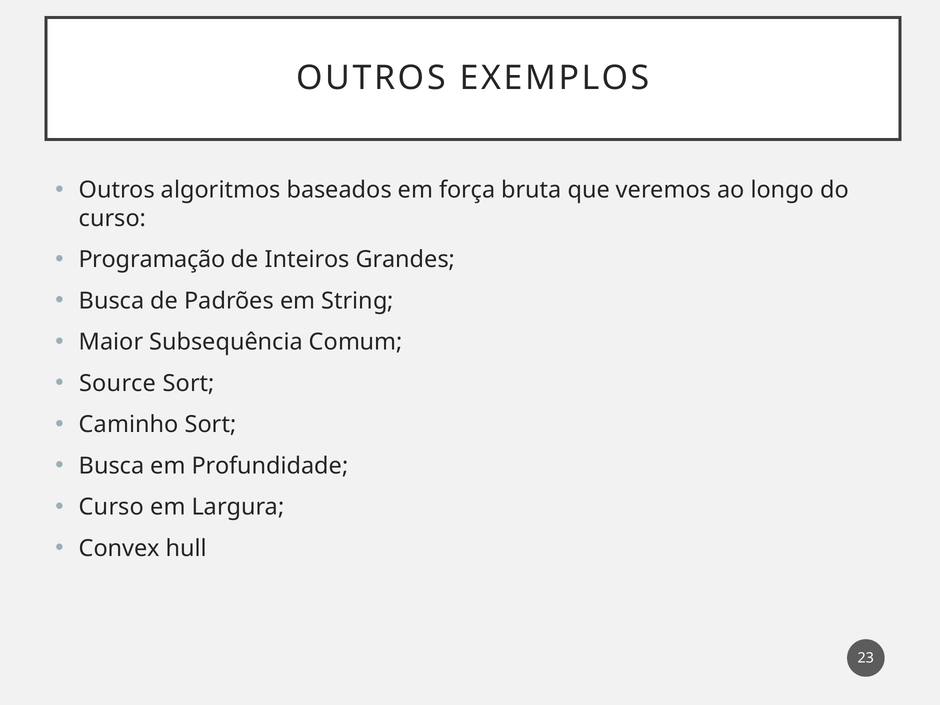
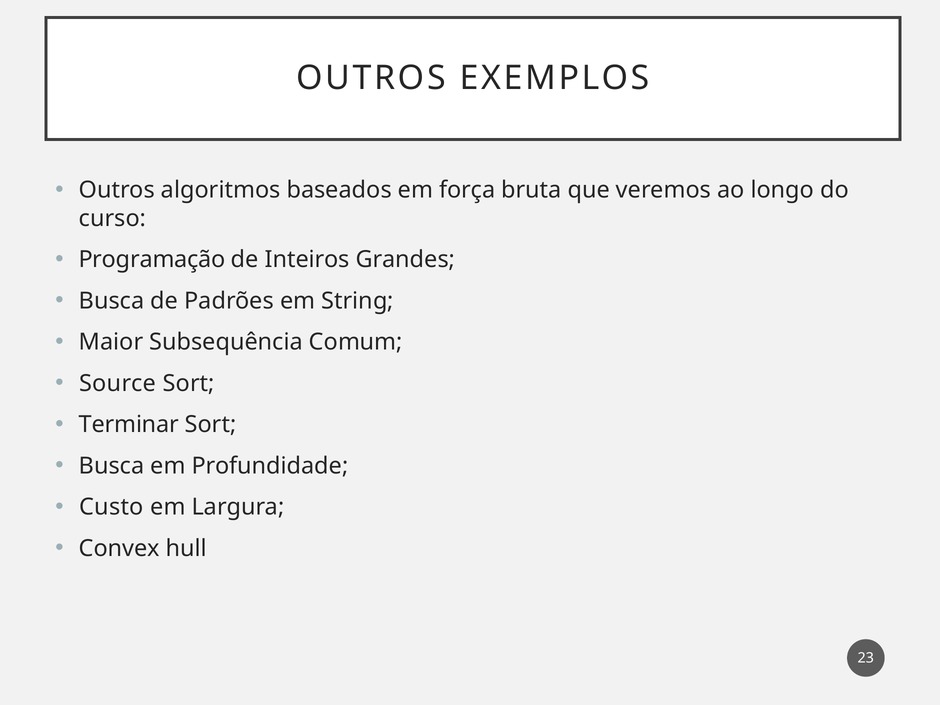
Caminho: Caminho -> Terminar
Curso at (111, 507): Curso -> Custo
